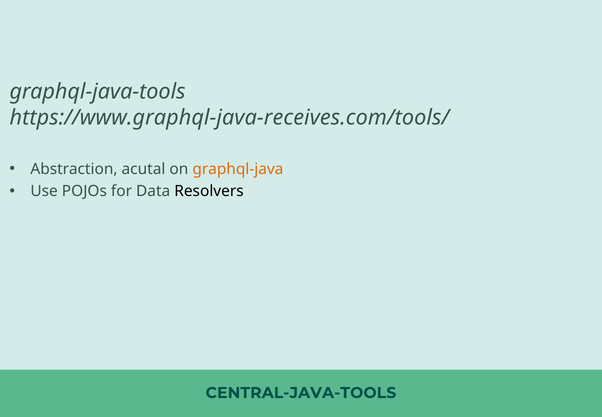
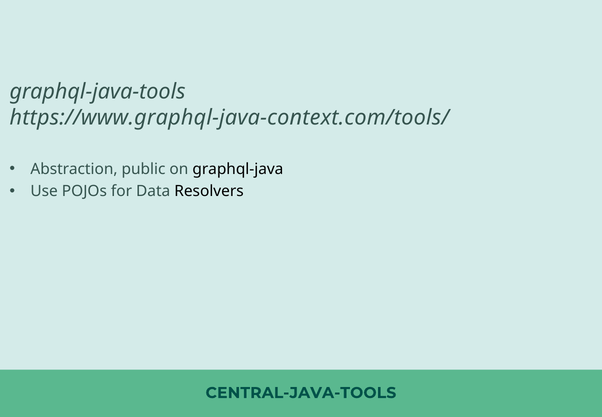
https://www.graphql-java-receives.com/tools/: https://www.graphql-java-receives.com/tools/ -> https://www.graphql-java-context.com/tools/
acutal: acutal -> public
graphql-java colour: orange -> black
